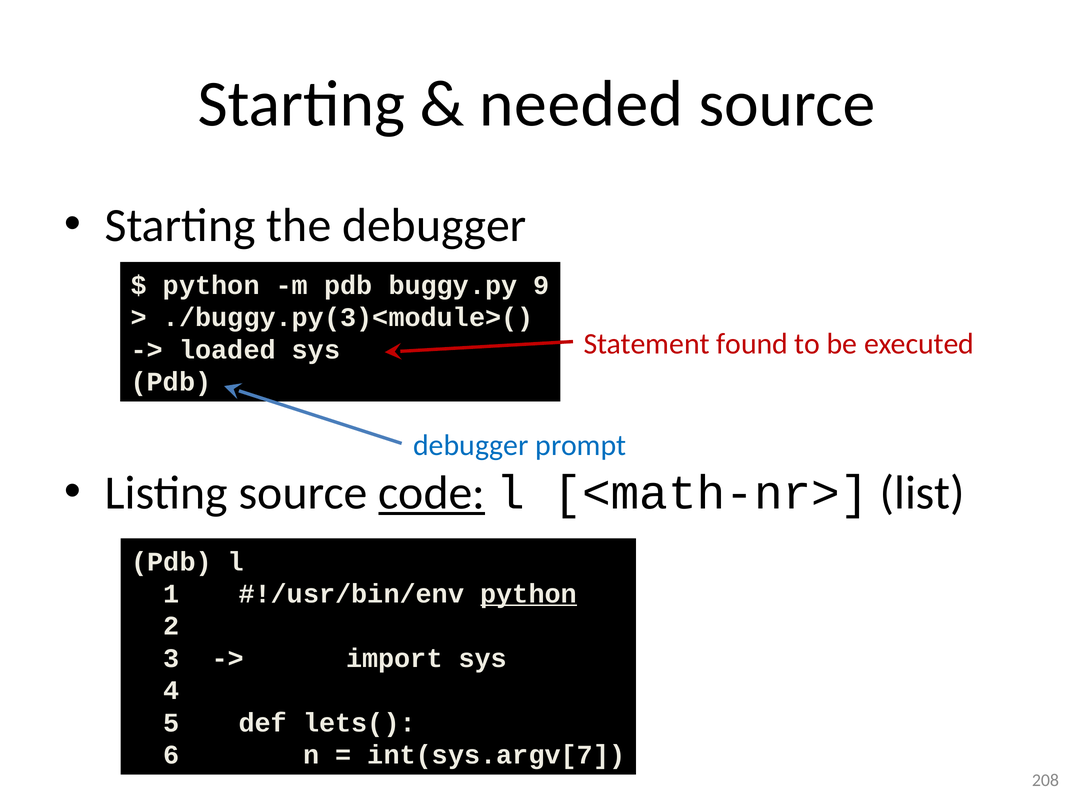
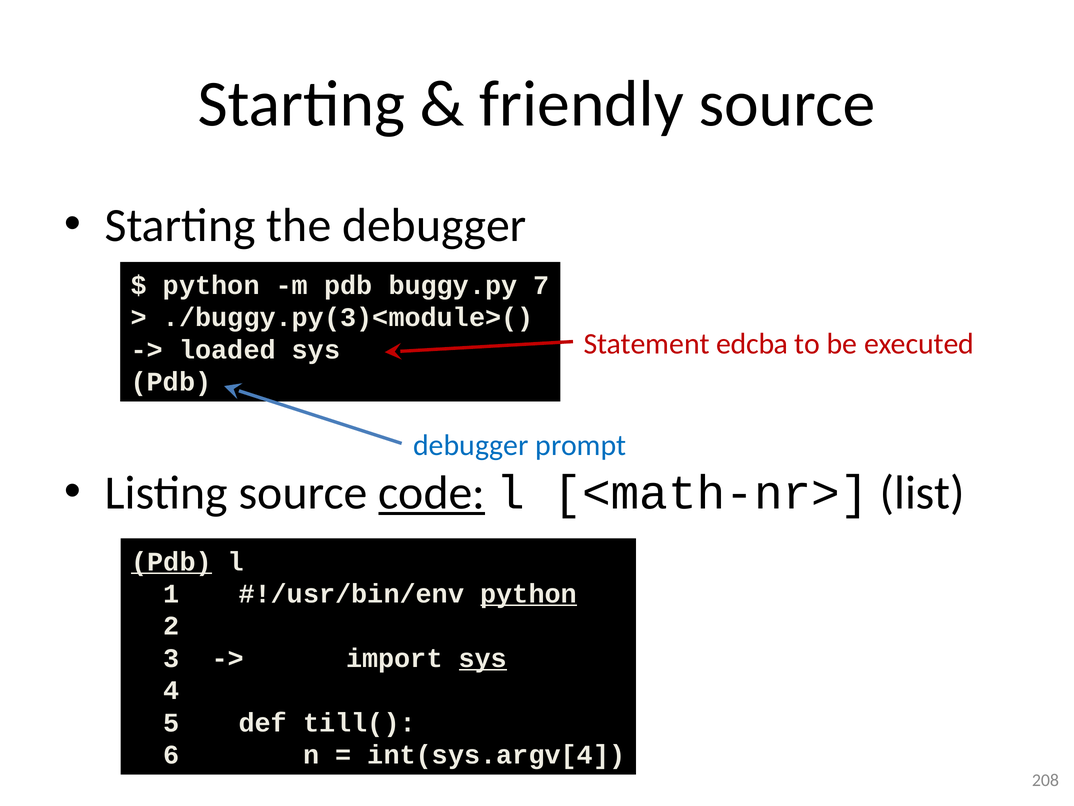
needed: needed -> friendly
9: 9 -> 7
found: found -> edcba
Pdb at (171, 561) underline: none -> present
sys at (483, 658) underline: none -> present
lets(: lets( -> till(
int(sys.argv[7: int(sys.argv[7 -> int(sys.argv[4
